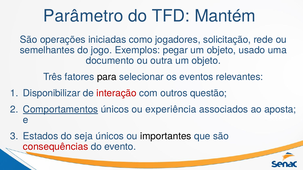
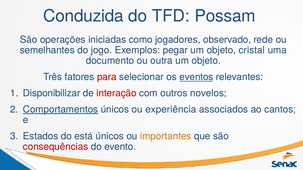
Parâmetro: Parâmetro -> Conduzida
Mantém: Mantém -> Possam
solicitação: solicitação -> observado
usado: usado -> cristal
para colour: black -> red
eventos underline: none -> present
questão: questão -> novelos
aposta: aposta -> cantos
seja: seja -> está
importantes colour: black -> orange
